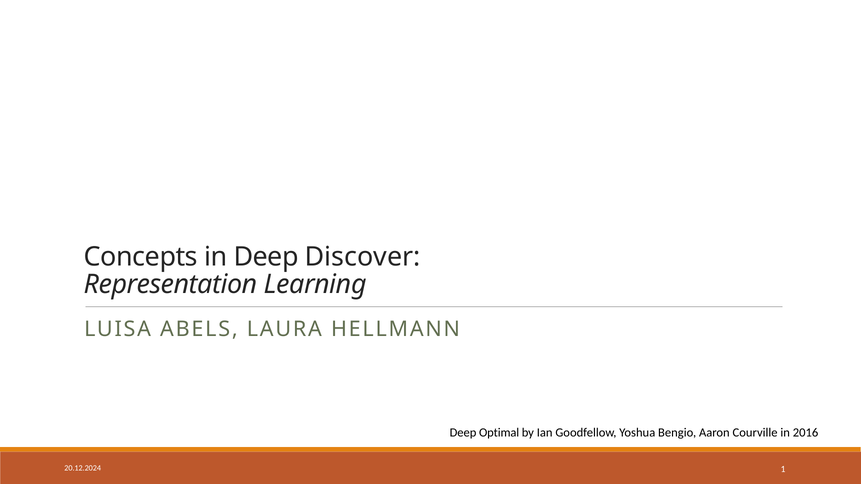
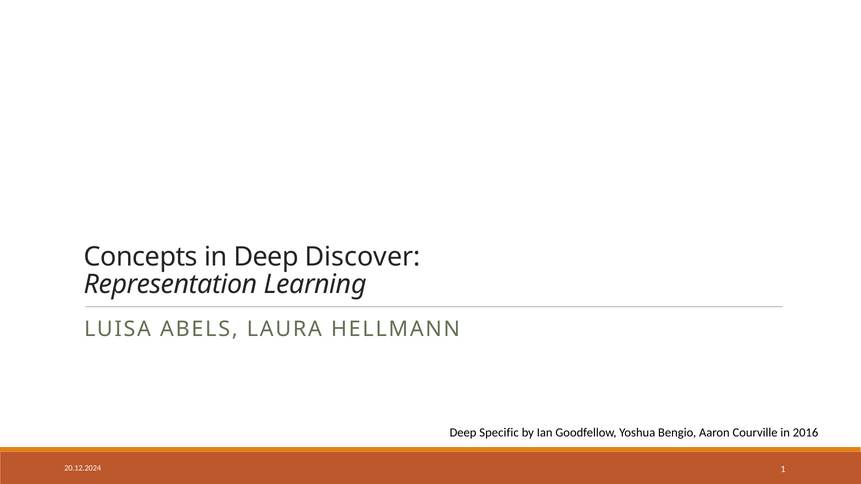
Optimal: Optimal -> Specific
